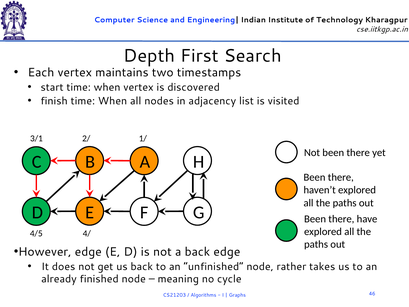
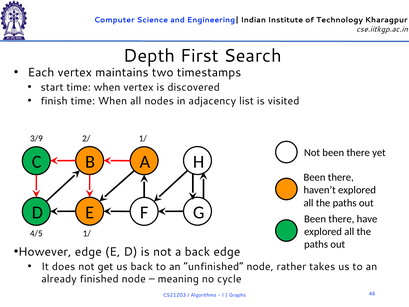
3/1: 3/1 -> 3/9
4/5 4/: 4/ -> 1/
